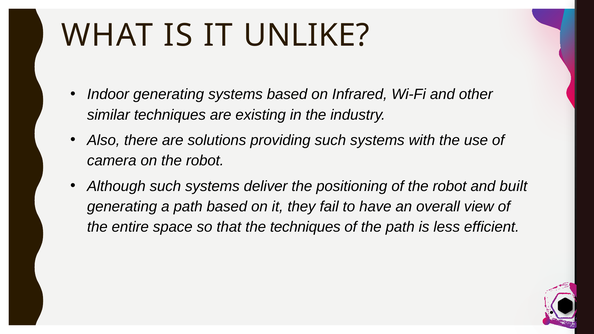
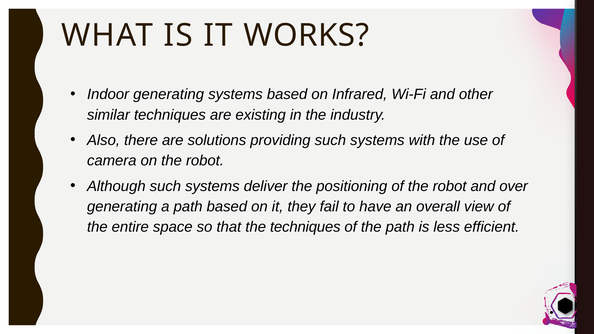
UNLIKE: UNLIKE -> WORKS
built: built -> over
